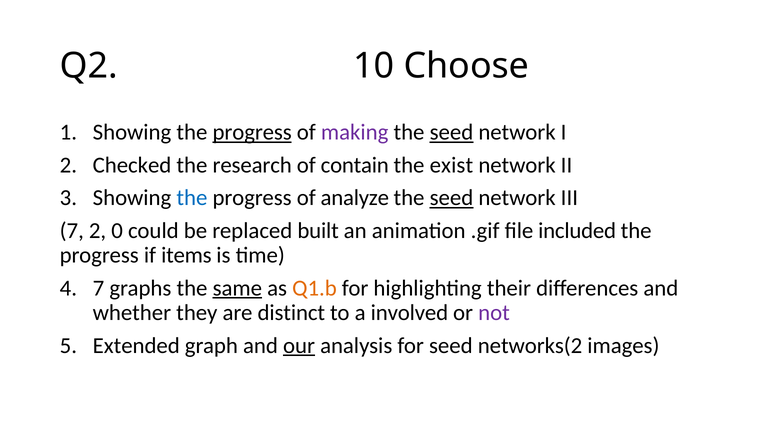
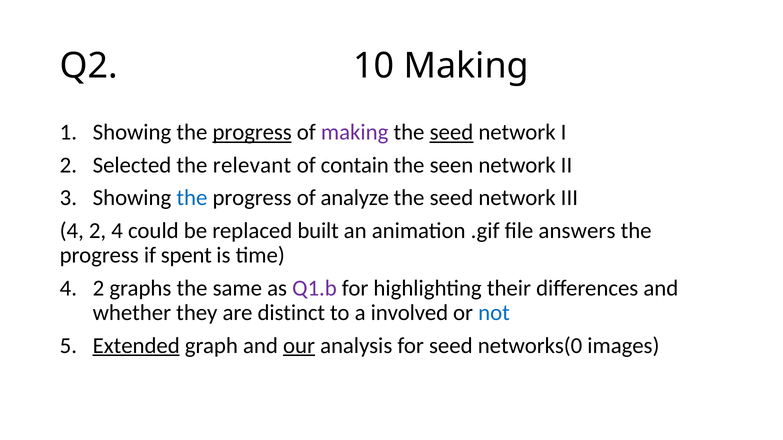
10 Choose: Choose -> Making
Checked: Checked -> Selected
research: research -> relevant
exist: exist -> seen
seed at (451, 198) underline: present -> none
7 at (72, 231): 7 -> 4
2 0: 0 -> 4
included: included -> answers
items: items -> spent
7 at (99, 288): 7 -> 2
same underline: present -> none
Q1.b colour: orange -> purple
not colour: purple -> blue
Extended underline: none -> present
networks(2: networks(2 -> networks(0
